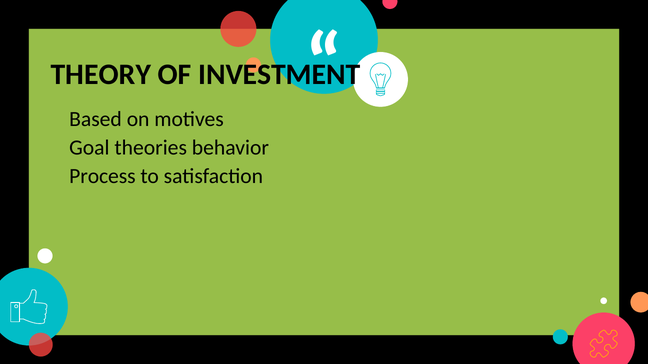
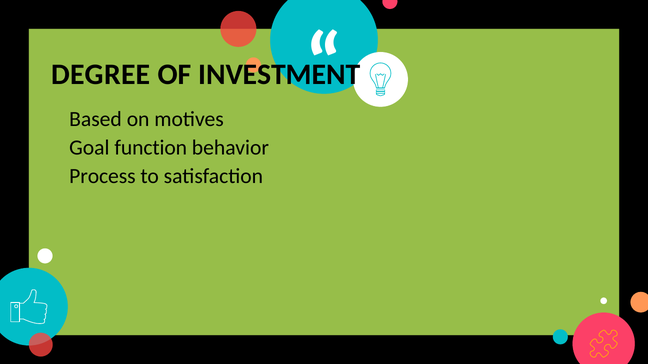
THEORY: THEORY -> DEGREE
theories: theories -> function
